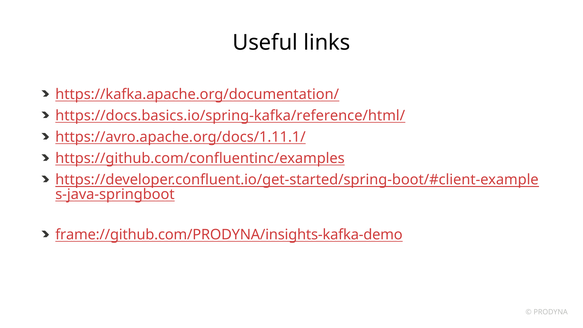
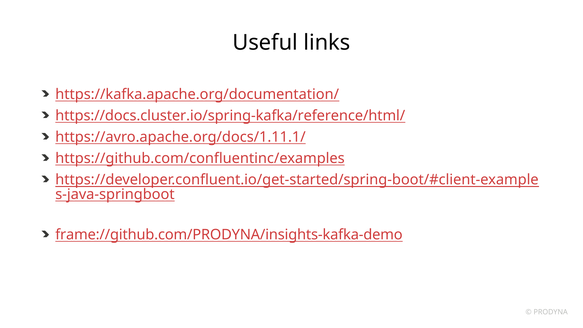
https://docs.basics.io/spring-kafka/reference/html/: https://docs.basics.io/spring-kafka/reference/html/ -> https://docs.cluster.io/spring-kafka/reference/html/
